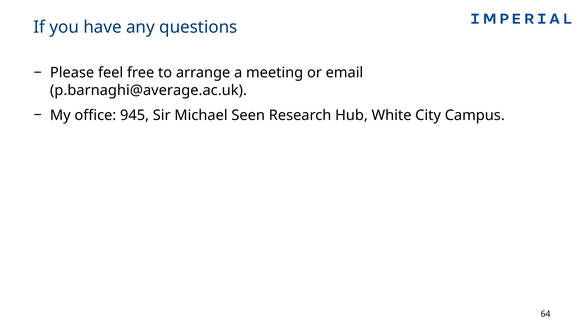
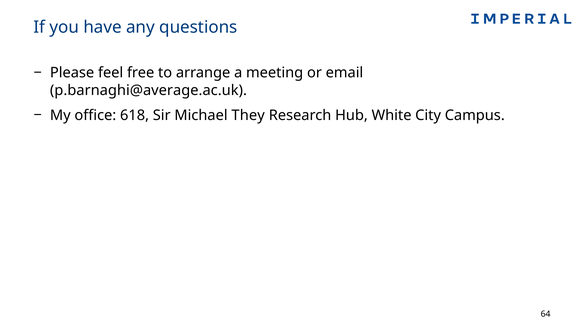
945: 945 -> 618
Seen: Seen -> They
